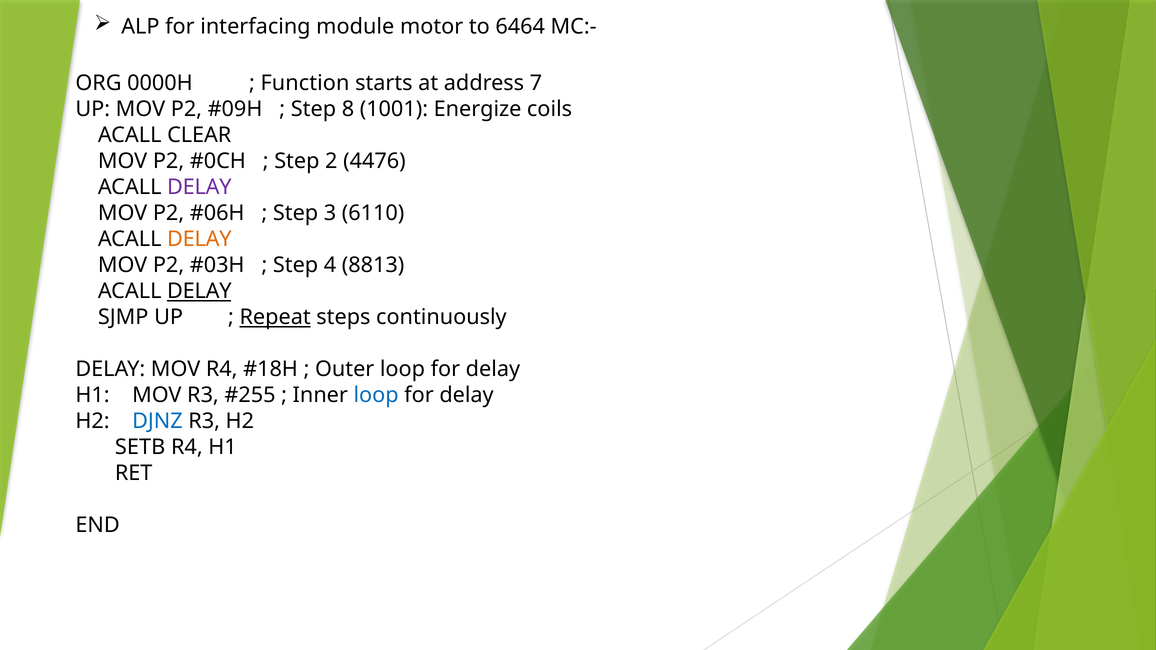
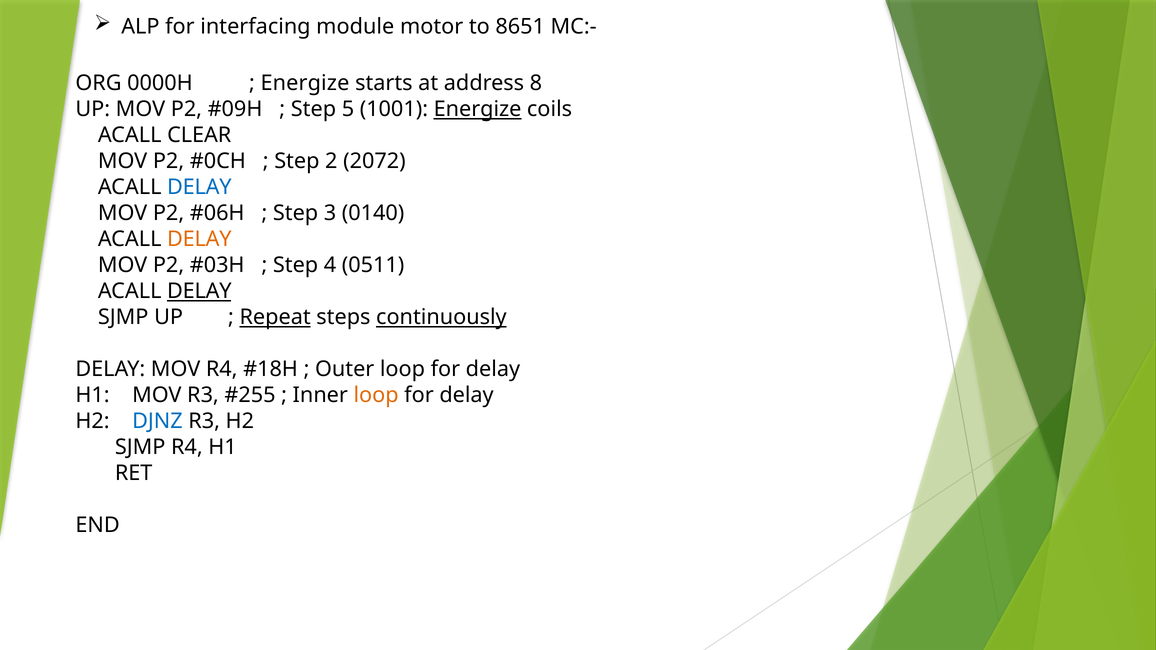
6464: 6464 -> 8651
Function at (305, 83): Function -> Energize
7: 7 -> 8
8: 8 -> 5
Energize at (478, 109) underline: none -> present
4476: 4476 -> 2072
DELAY at (199, 187) colour: purple -> blue
6110: 6110 -> 0140
8813: 8813 -> 0511
continuously underline: none -> present
loop at (376, 395) colour: blue -> orange
SETB at (140, 447): SETB -> SJMP
